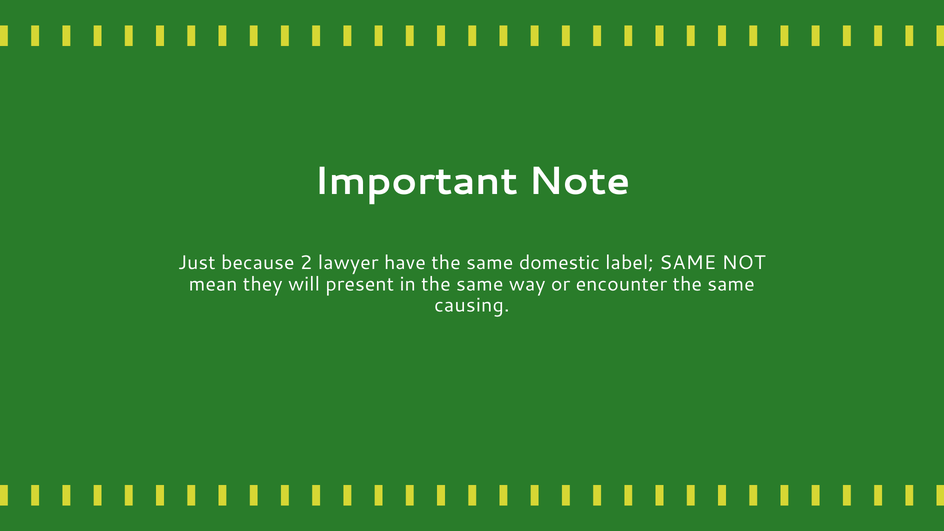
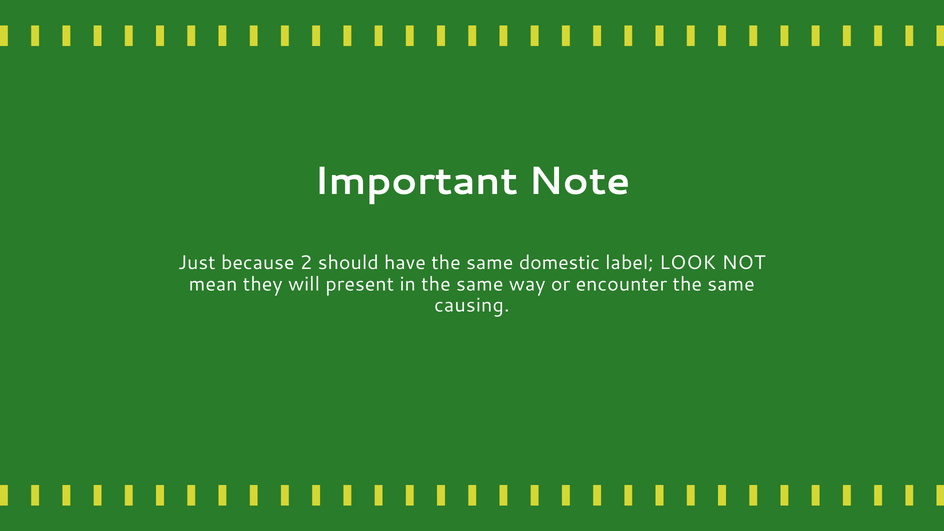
lawyer: lawyer -> should
label SAME: SAME -> LOOK
